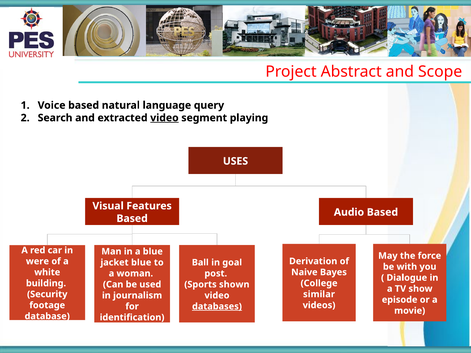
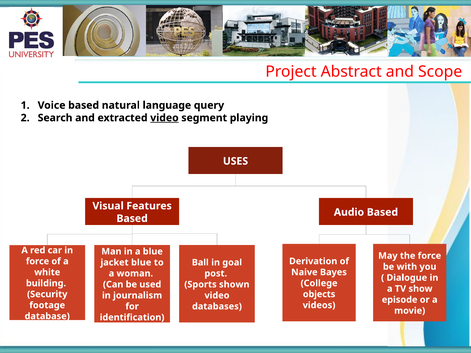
were at (37, 261): were -> force
similar: similar -> objects
databases underline: present -> none
